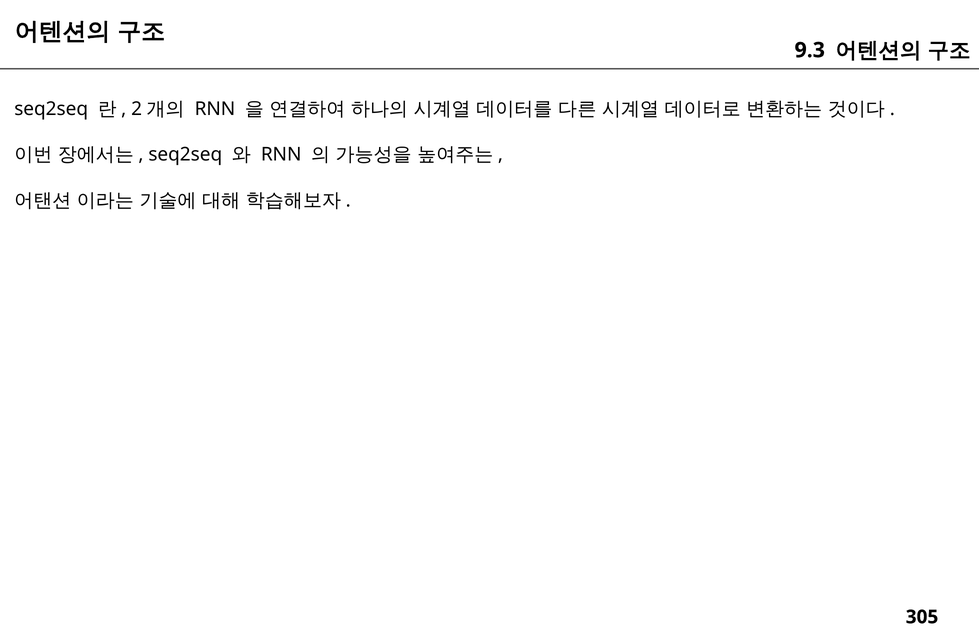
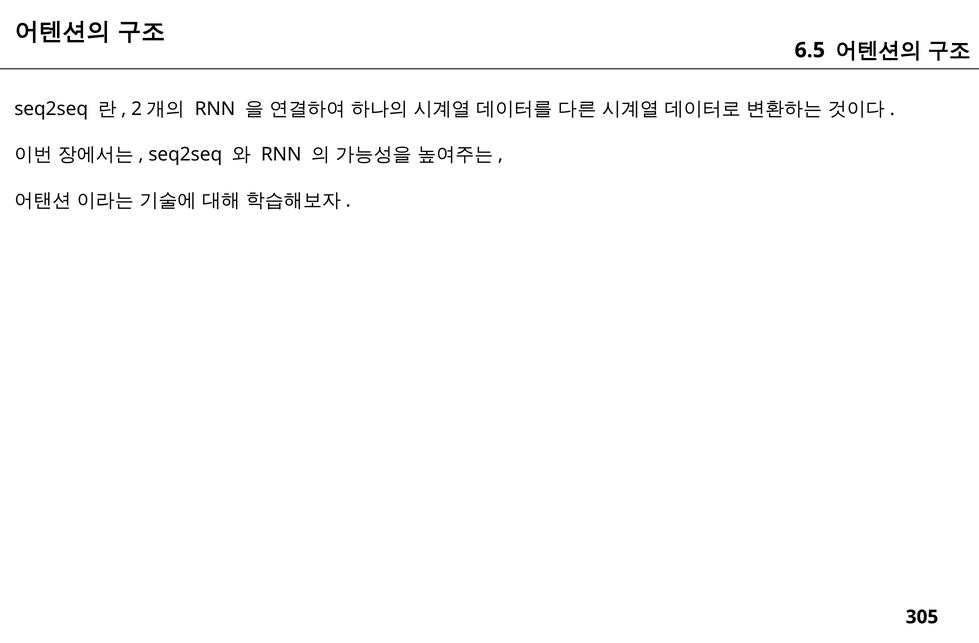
9.3: 9.3 -> 6.5
